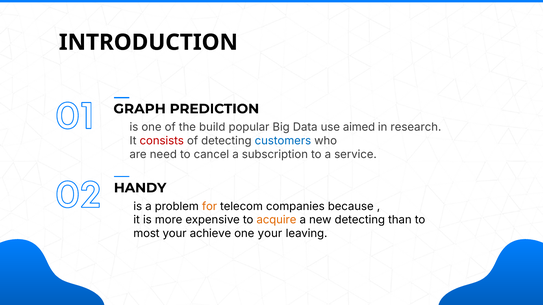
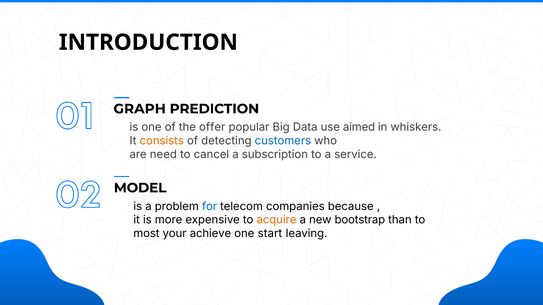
build: build -> offer
research: research -> whiskers
consists colour: red -> orange
HANDY: HANDY -> MODEL
for colour: orange -> blue
new detecting: detecting -> bootstrap
one your: your -> start
